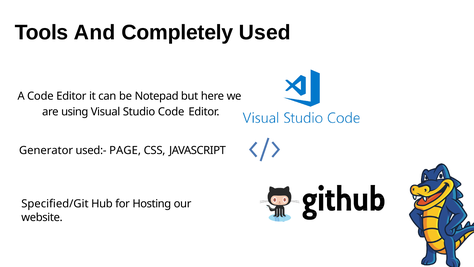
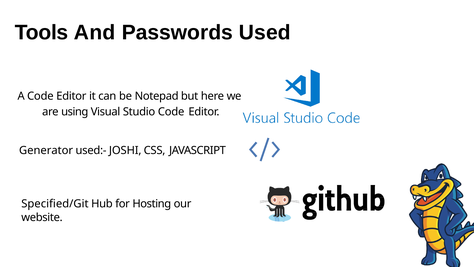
Completely: Completely -> Passwords
PAGE: PAGE -> JOSHI
